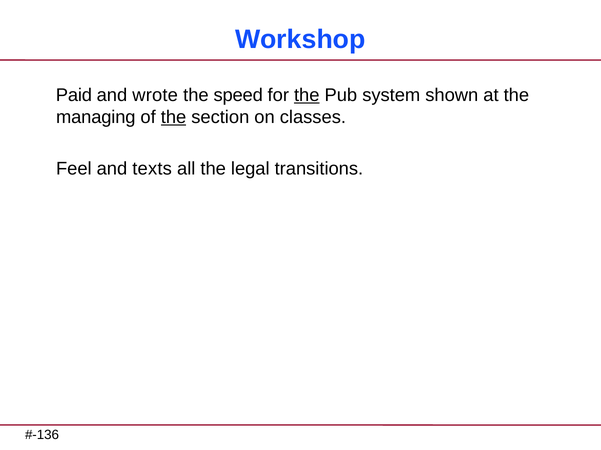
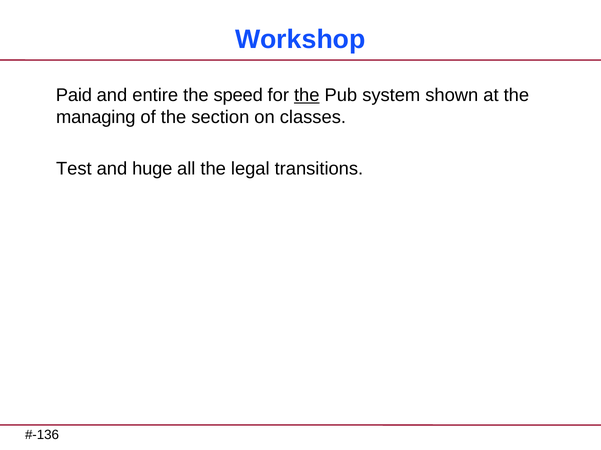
wrote: wrote -> entire
the at (174, 117) underline: present -> none
Feel: Feel -> Test
texts: texts -> huge
